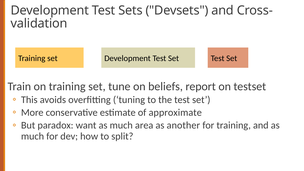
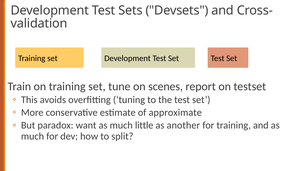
beliefs: beliefs -> scenes
area: area -> little
